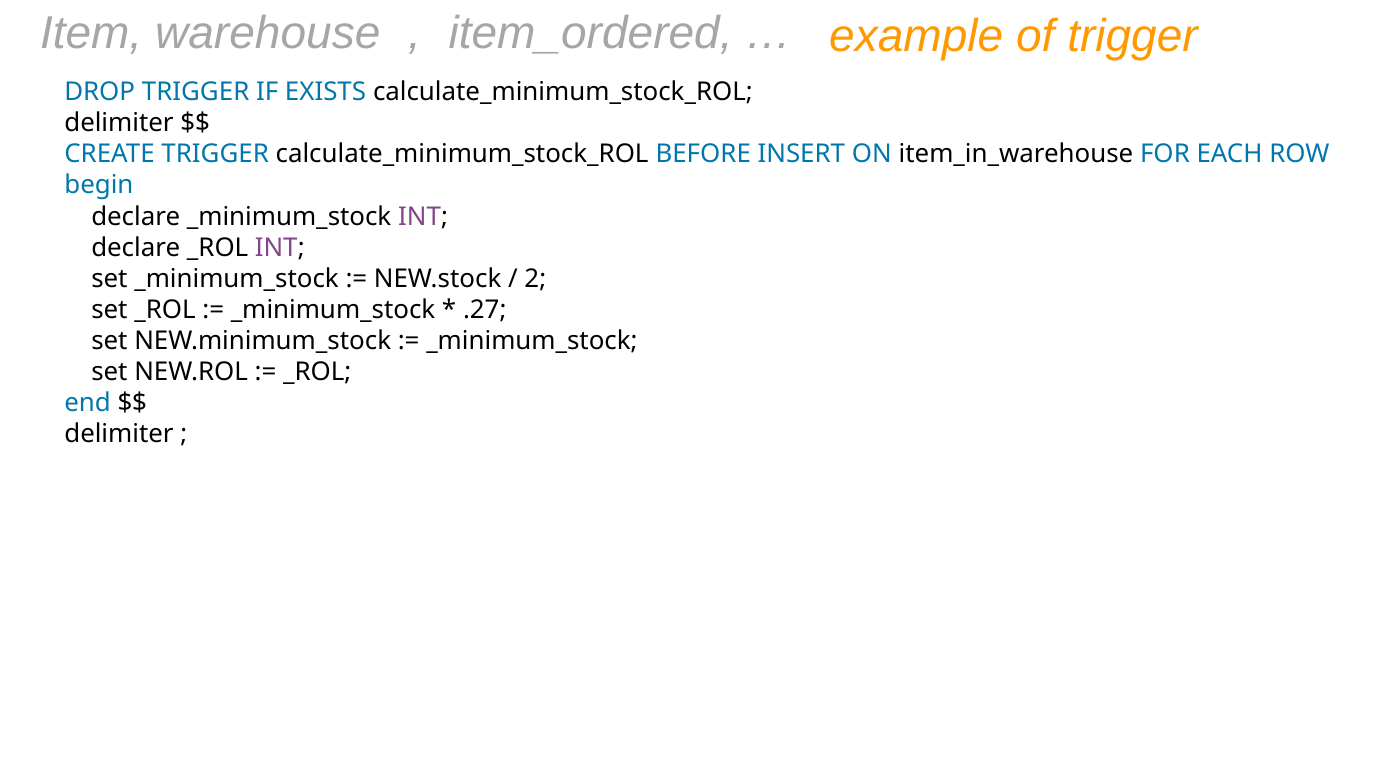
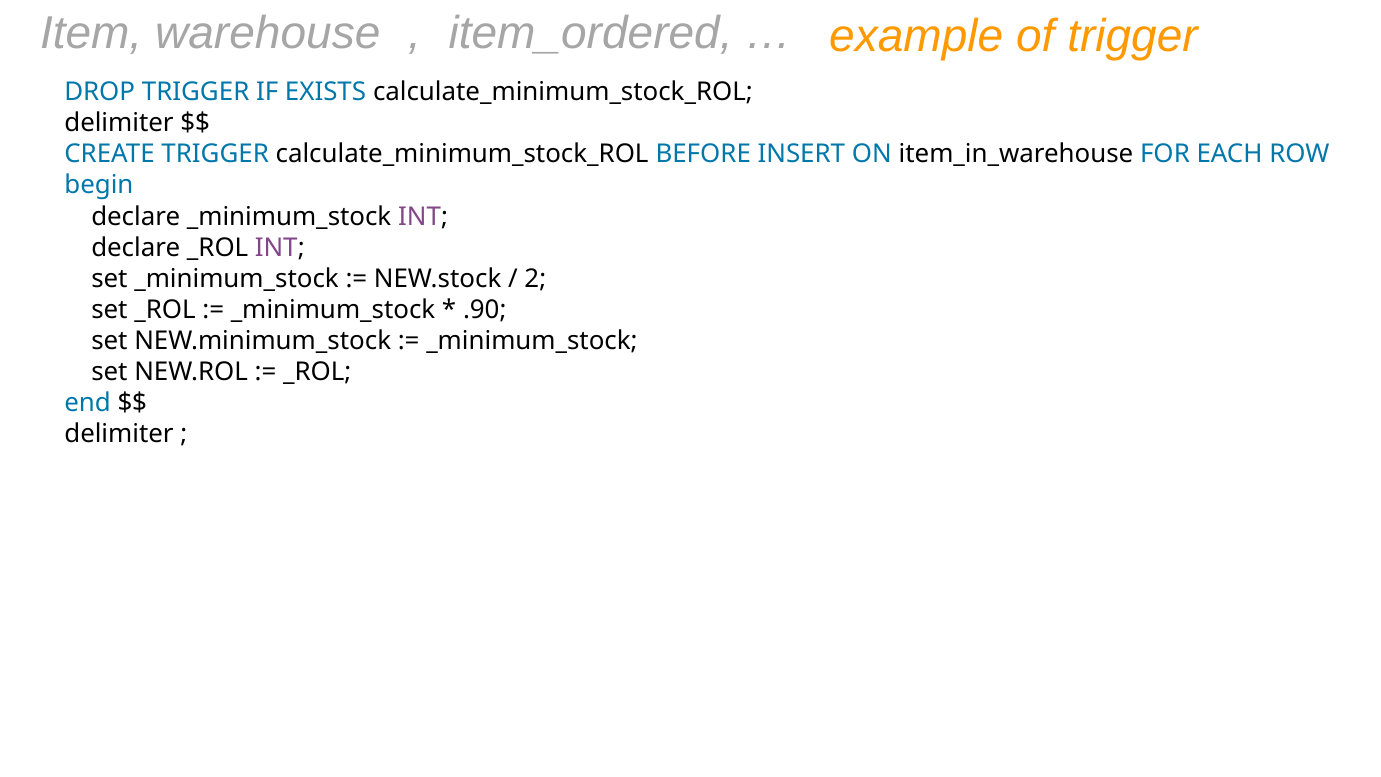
.27: .27 -> .90
